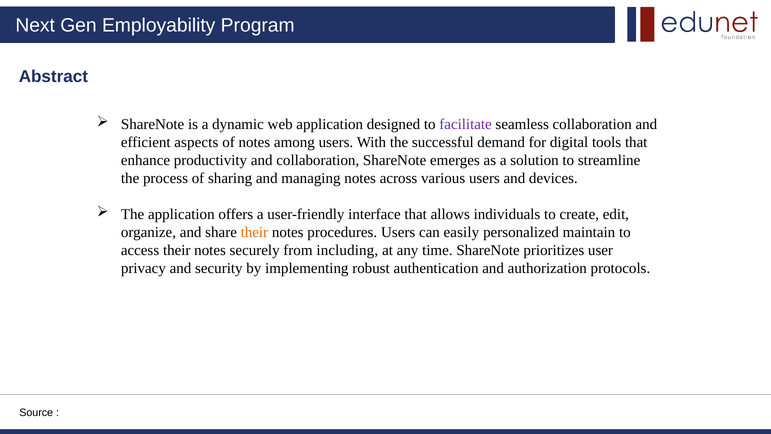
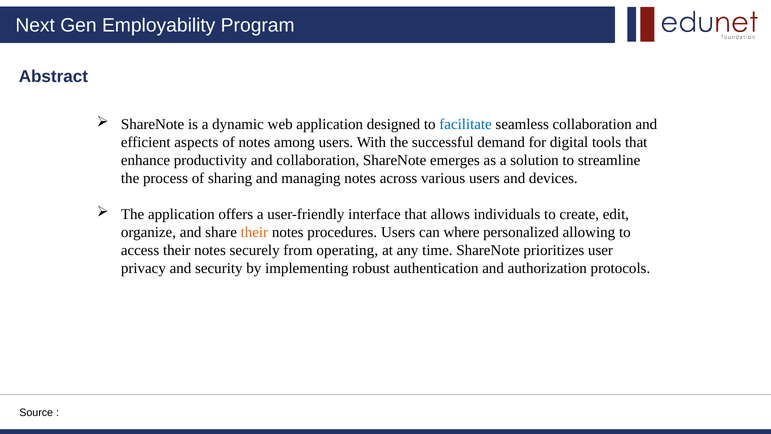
facilitate colour: purple -> blue
easily: easily -> where
maintain: maintain -> allowing
including: including -> operating
